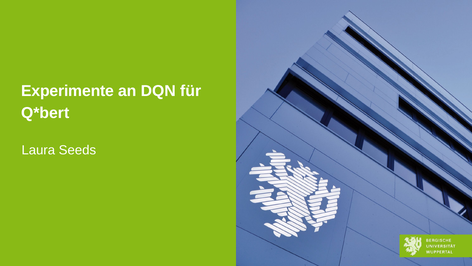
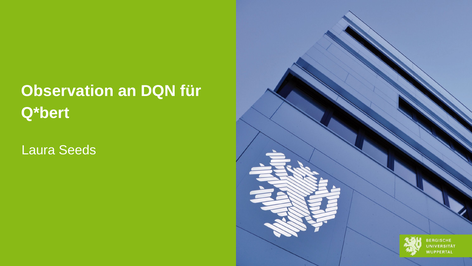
Experimente: Experimente -> Observation
